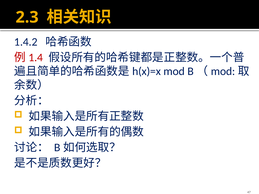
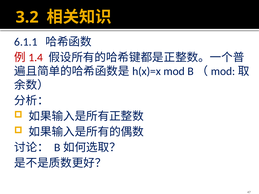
2.3: 2.3 -> 3.2
1.4.2: 1.4.2 -> 6.1.1
